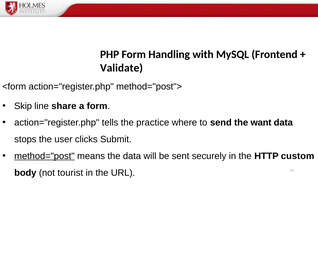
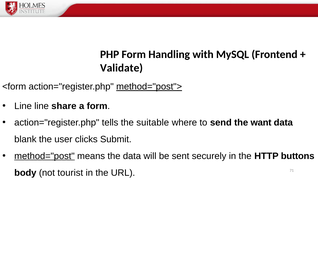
method="post"> underline: none -> present
Skip at (23, 106): Skip -> Line
practice: practice -> suitable
stops: stops -> blank
custom: custom -> buttons
